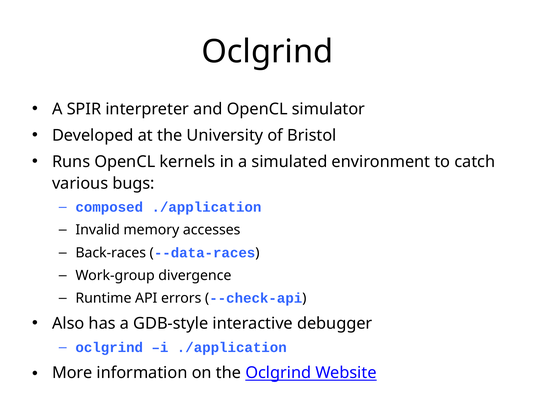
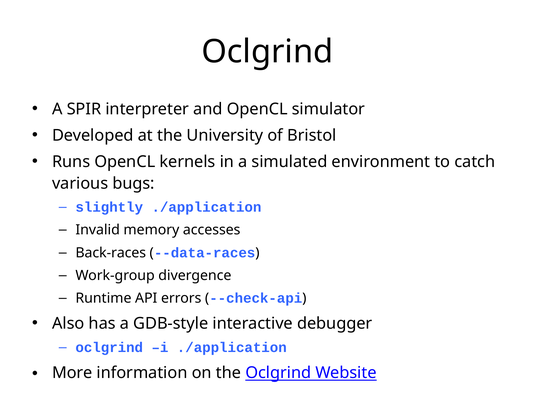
composed: composed -> slightly
